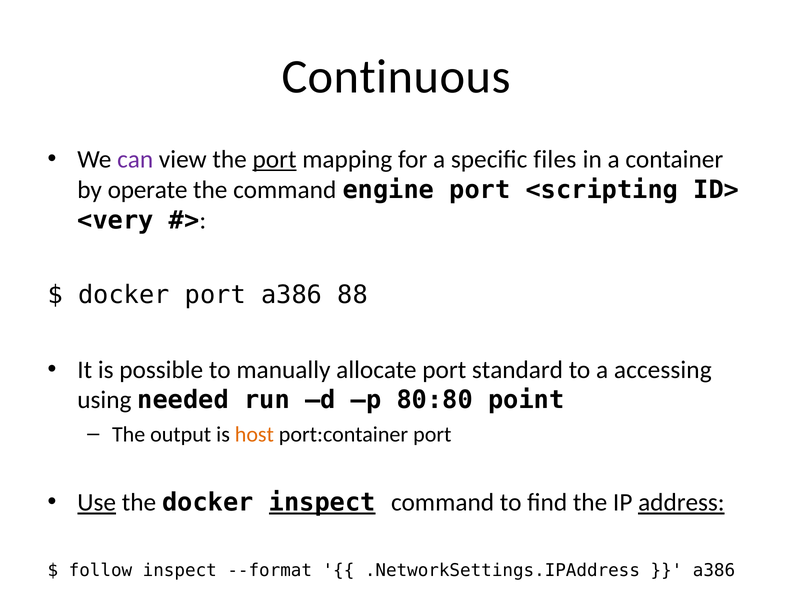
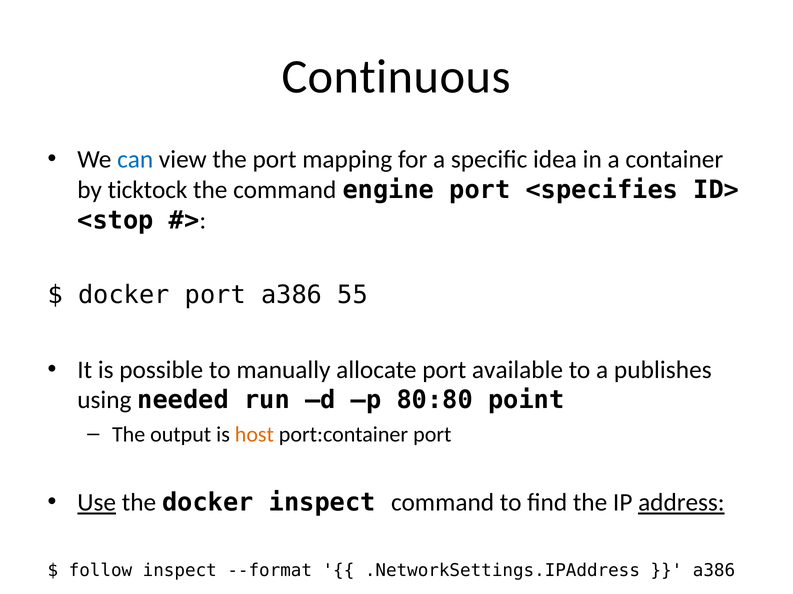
can colour: purple -> blue
port at (275, 160) underline: present -> none
files: files -> idea
operate: operate -> ticktock
<scripting: <scripting -> <specifies
<very: <very -> <stop
88: 88 -> 55
standard: standard -> available
accessing: accessing -> publishes
inspect at (322, 503) underline: present -> none
